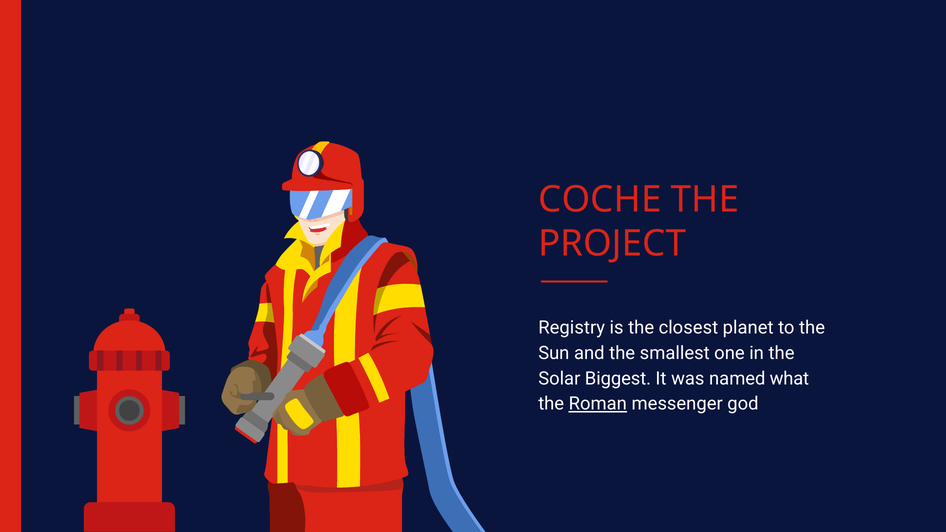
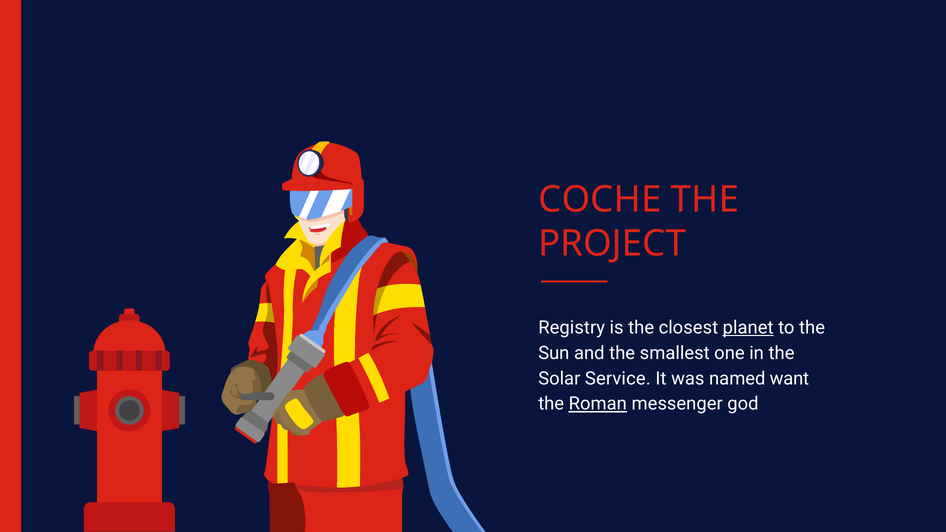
planet underline: none -> present
Biggest: Biggest -> Service
what: what -> want
